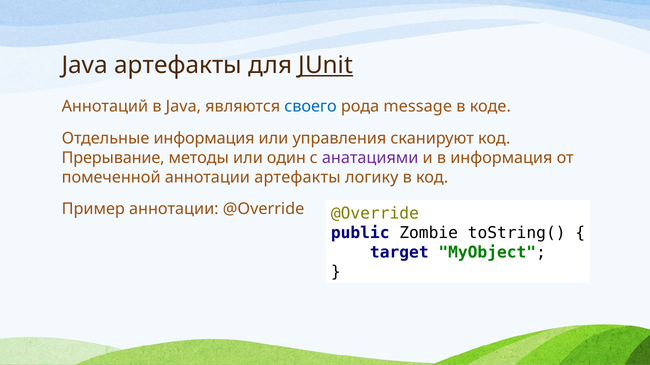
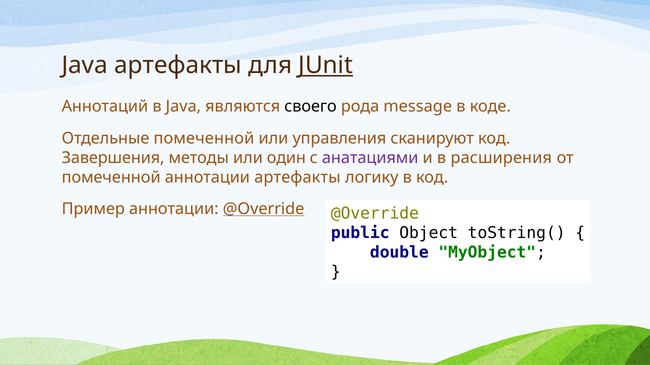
своего colour: blue -> black
Отдельные информация: информация -> помеченной
Прерывание: Прерывание -> Завершения
в информация: информация -> расширения
@Override at (264, 209) underline: none -> present
Zombie: Zombie -> Object
target: target -> double
